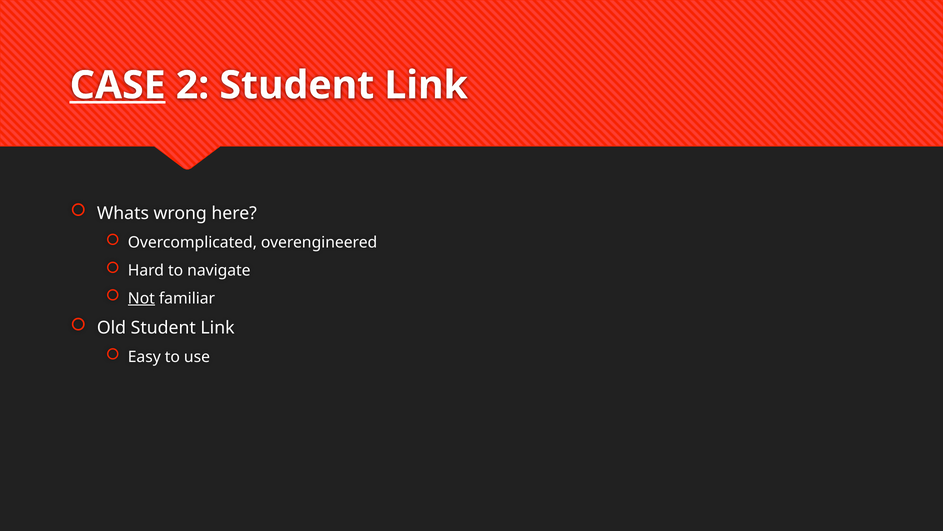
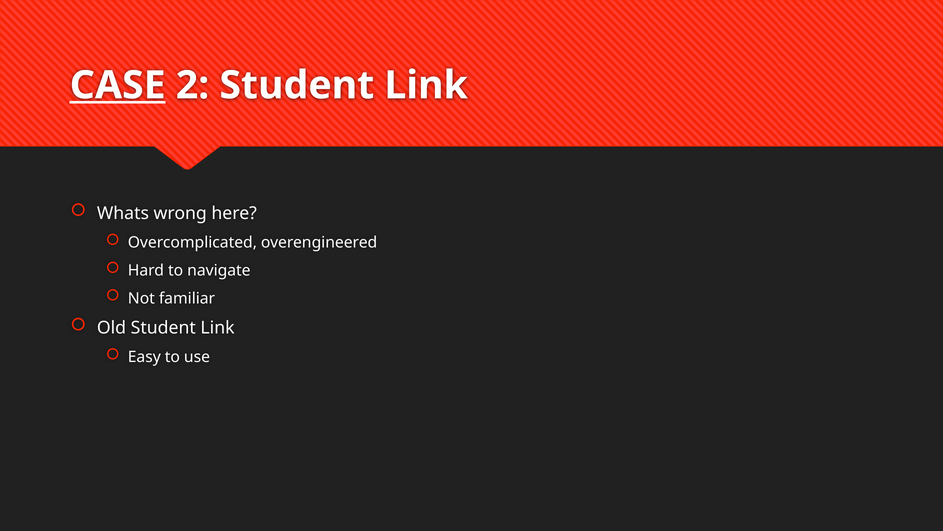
Not underline: present -> none
